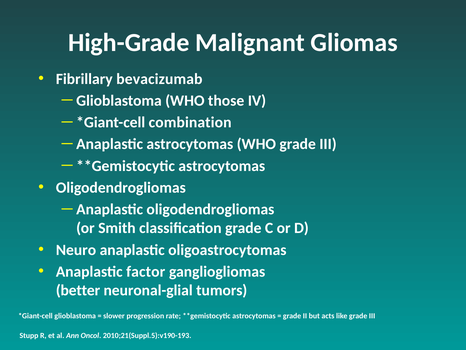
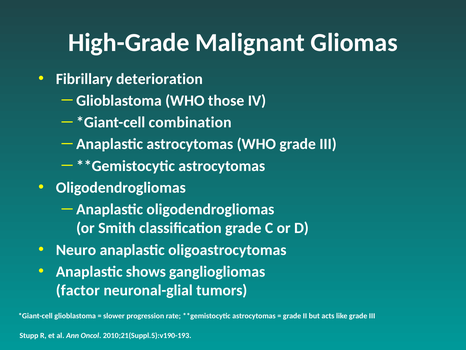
bevacizumab: bevacizumab -> deterioration
factor: factor -> shows
better: better -> factor
